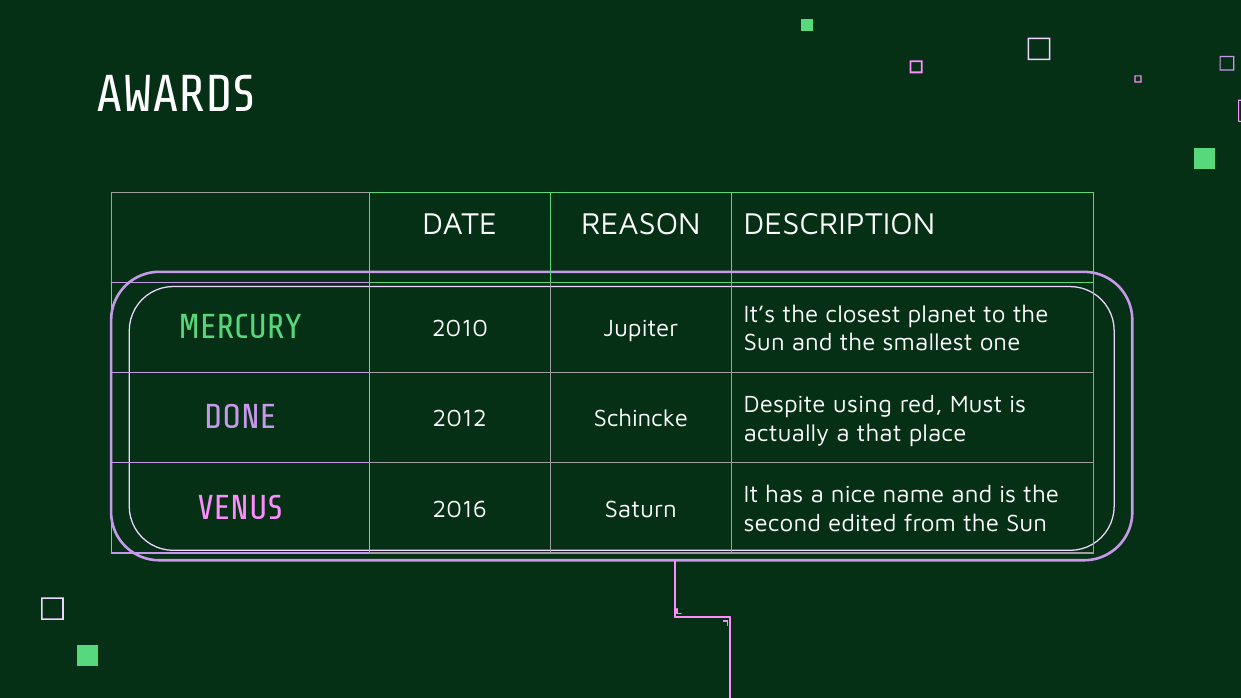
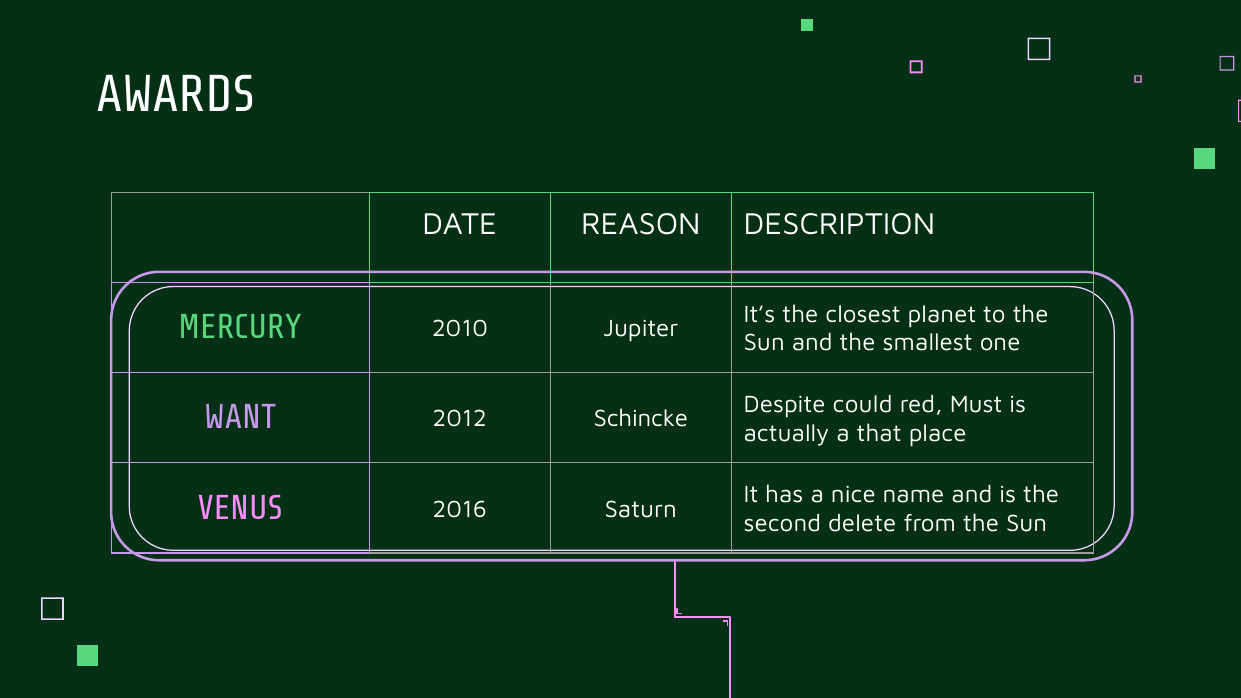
using: using -> could
DONE: DONE -> WANT
edited: edited -> delete
